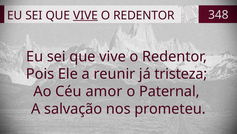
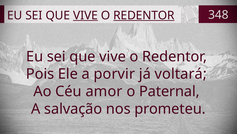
REDENTOR at (144, 15) underline: none -> present
reunir: reunir -> porvir
tristeza: tristeza -> voltará
